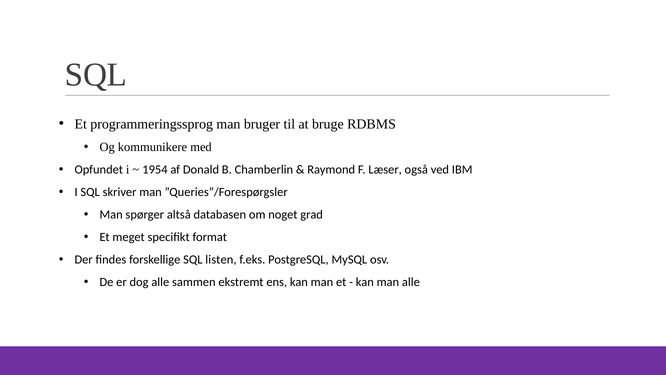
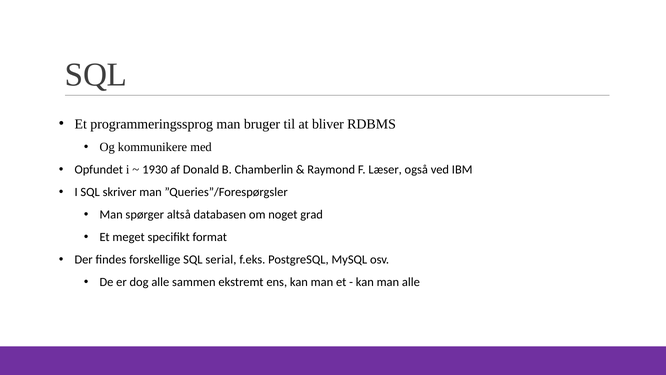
bruge: bruge -> bliver
1954: 1954 -> 1930
listen: listen -> serial
